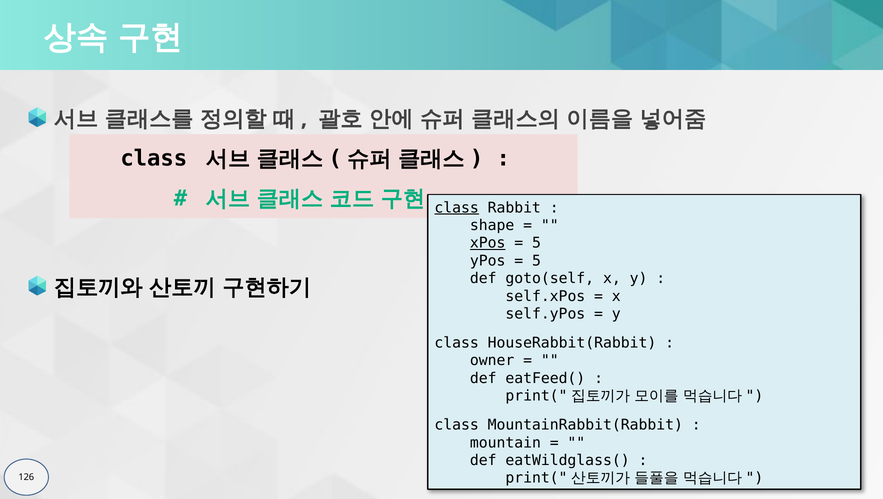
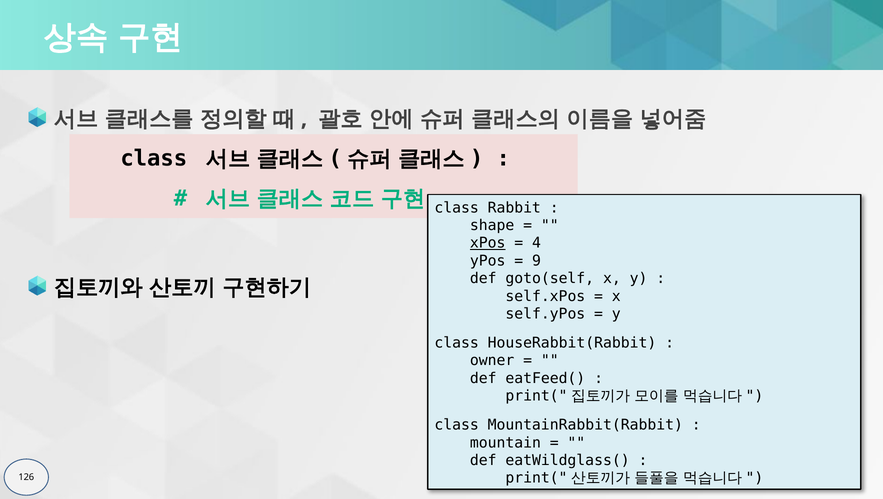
class at (457, 208) underline: present -> none
5 at (536, 243): 5 -> 4
5 at (536, 261): 5 -> 9
